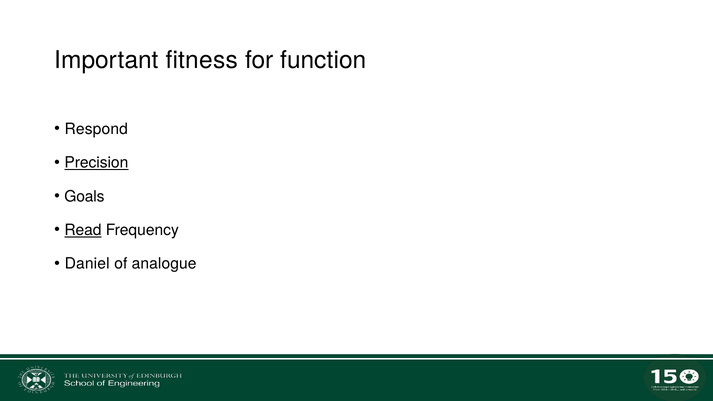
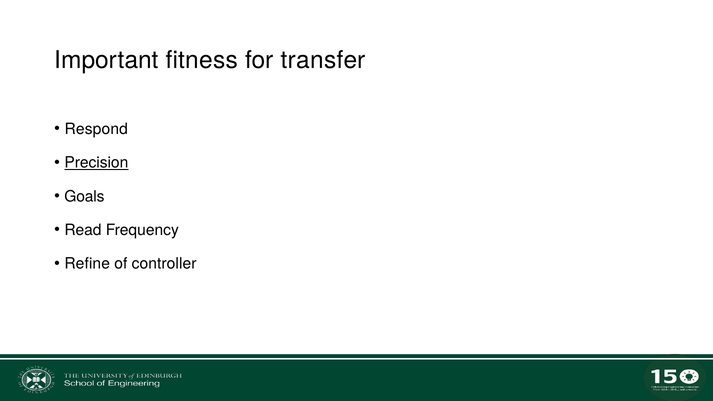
function: function -> transfer
Read underline: present -> none
Daniel: Daniel -> Refine
analogue: analogue -> controller
